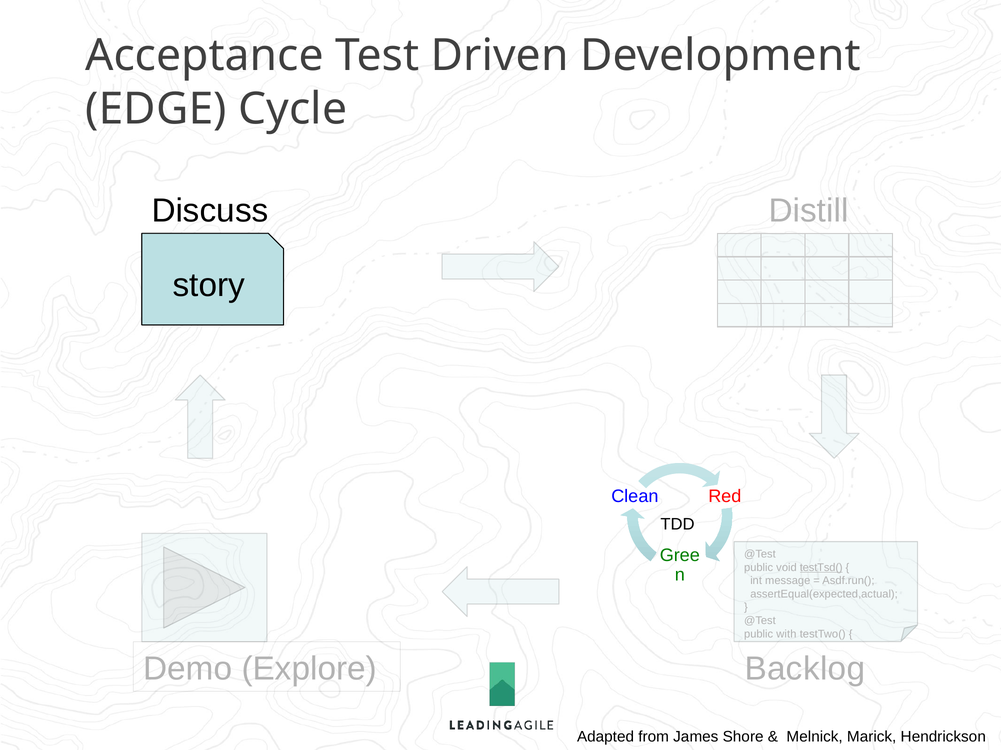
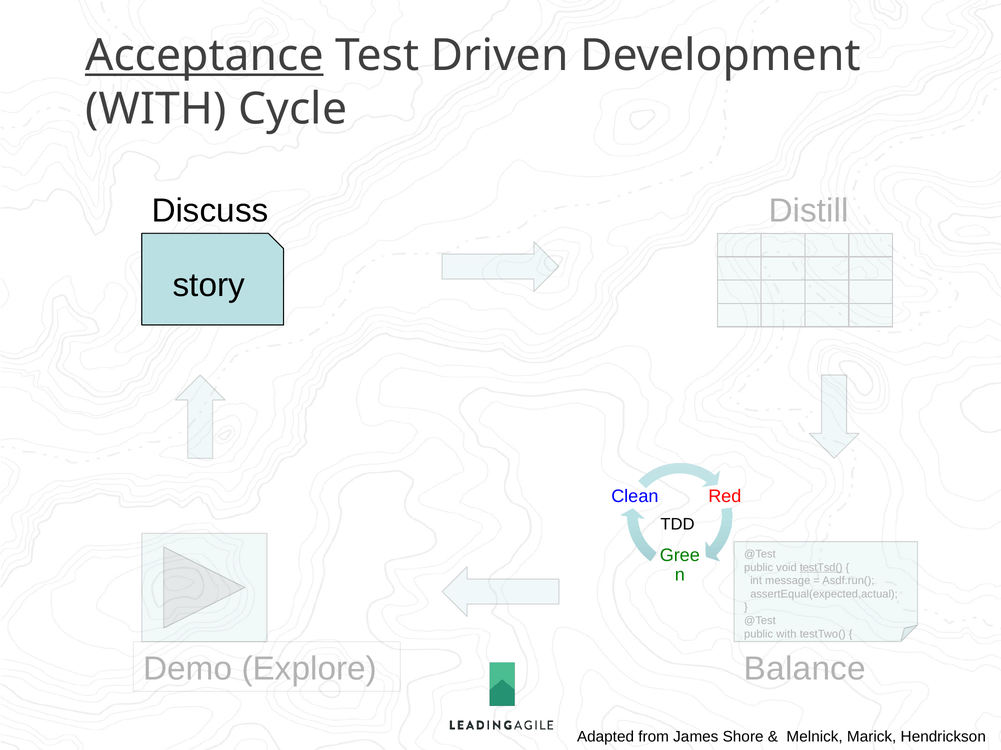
Acceptance underline: none -> present
EDGE at (156, 109): EDGE -> WITH
Backlog: Backlog -> Balance
